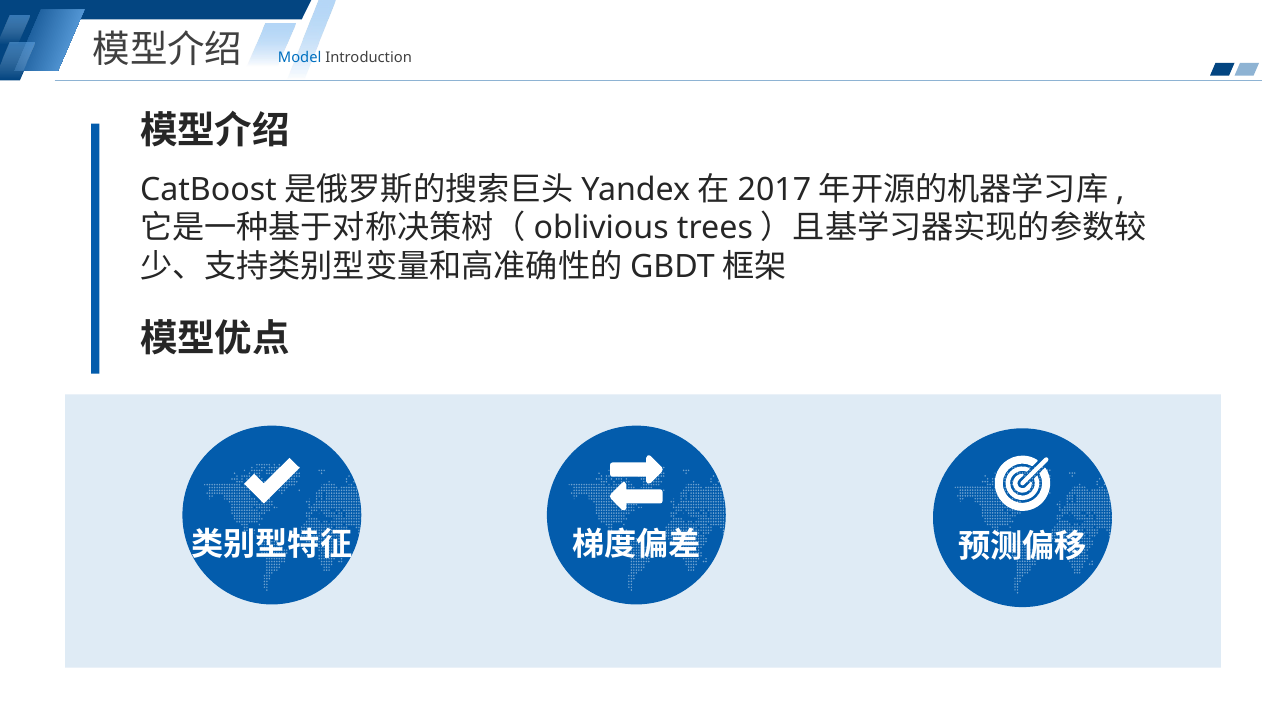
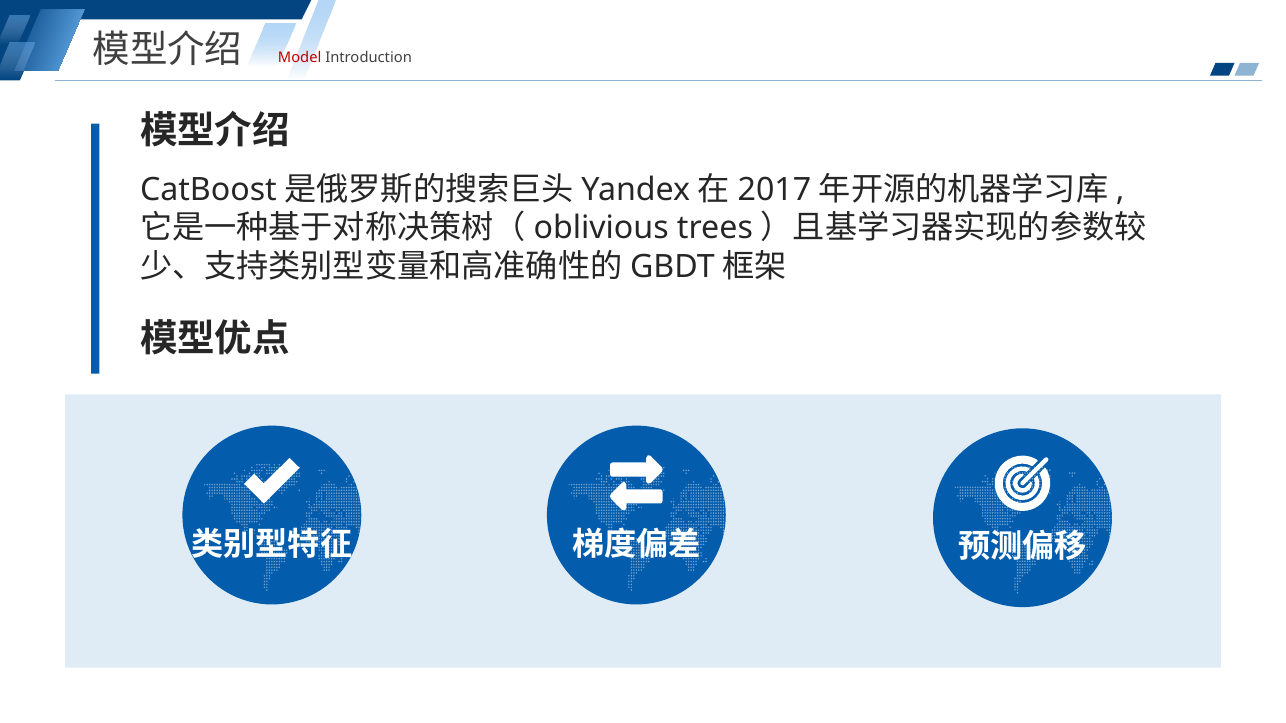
Model colour: blue -> red
